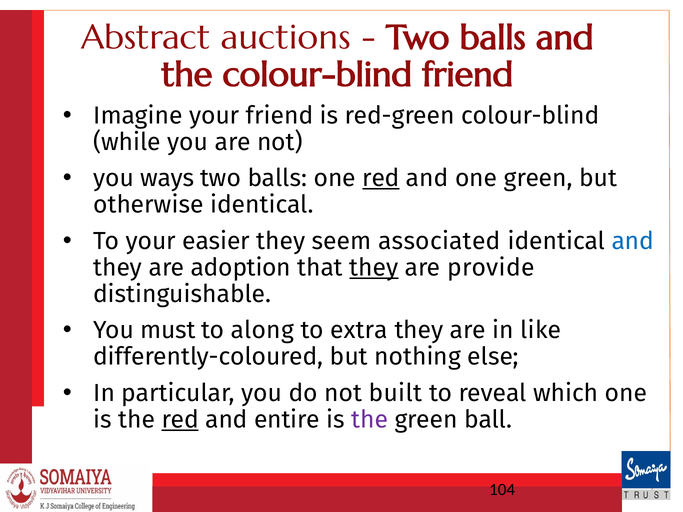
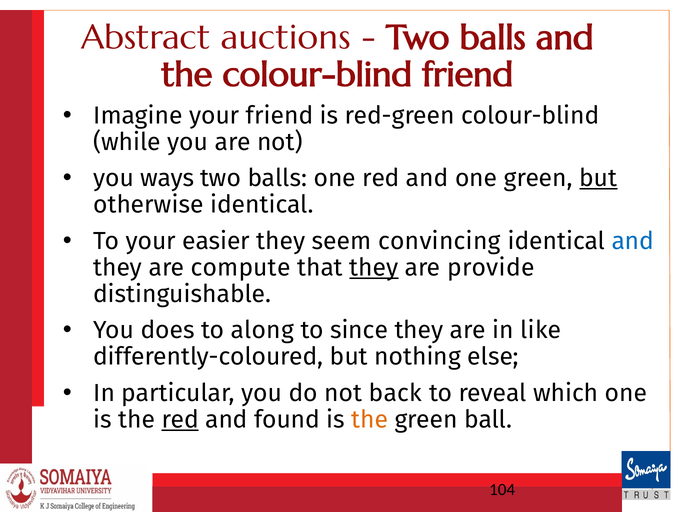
red at (381, 178) underline: present -> none
but at (598, 178) underline: none -> present
associated: associated -> convincing
adoption: adoption -> compute
must: must -> does
extra: extra -> since
built: built -> back
entire: entire -> found
the at (370, 420) colour: purple -> orange
